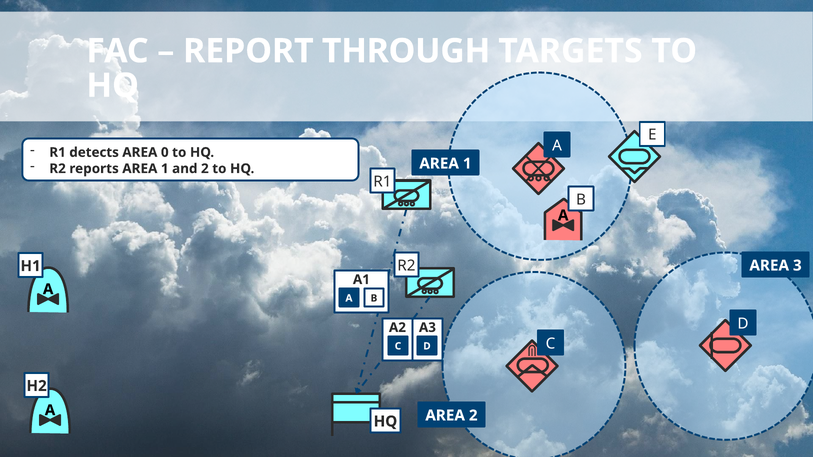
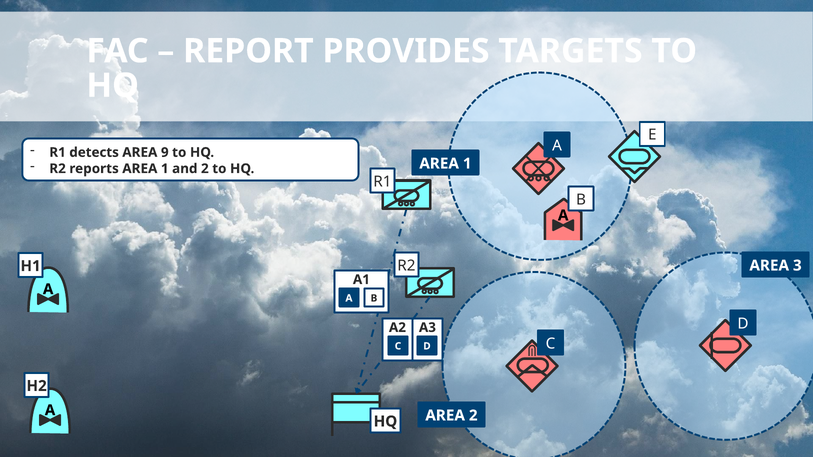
THROUGH: THROUGH -> PROVIDES
0: 0 -> 9
